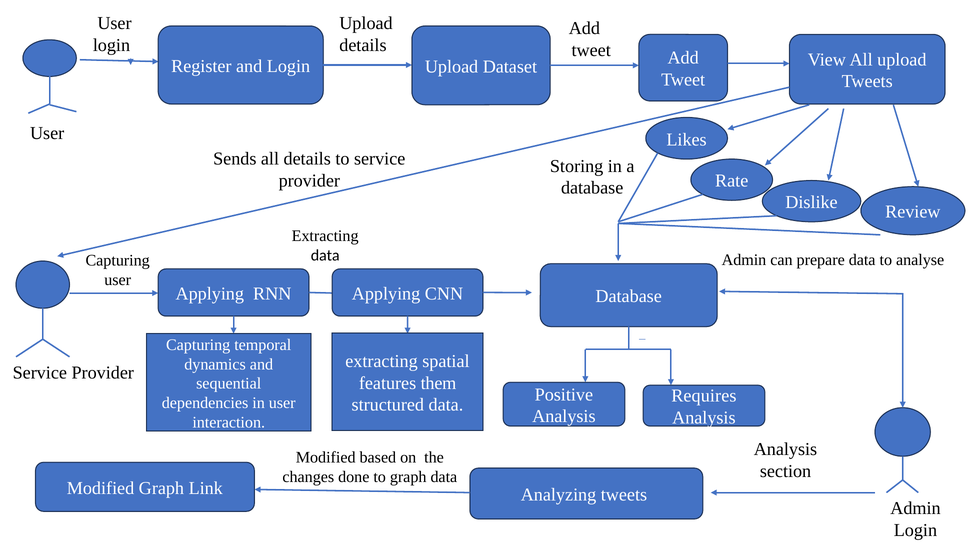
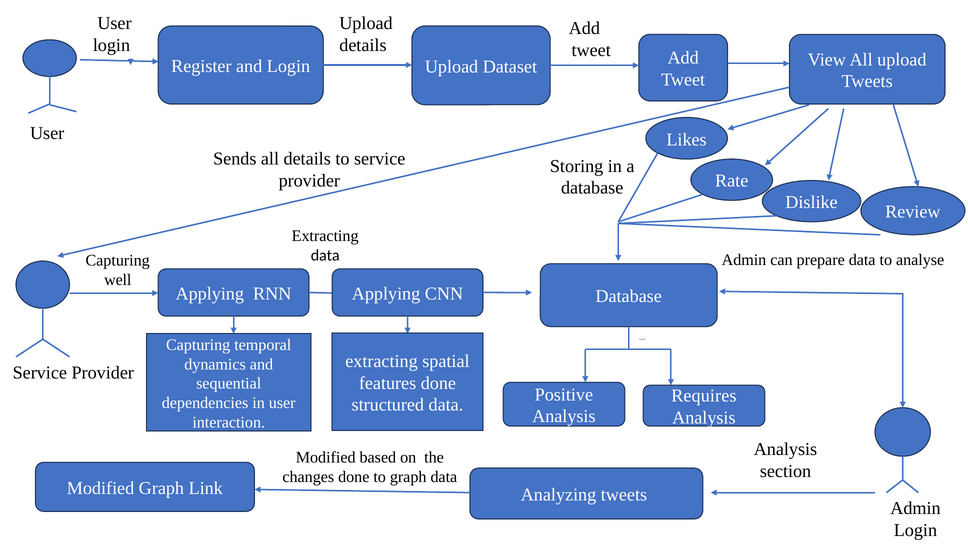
user at (118, 280): user -> well
features them: them -> done
